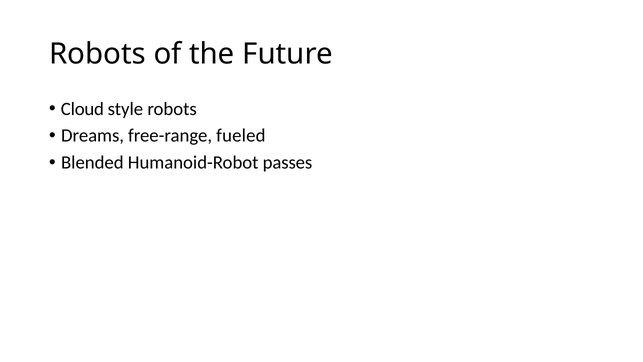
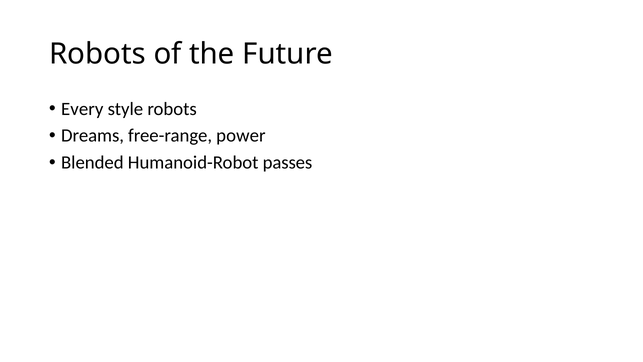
Cloud: Cloud -> Every
fueled: fueled -> power
